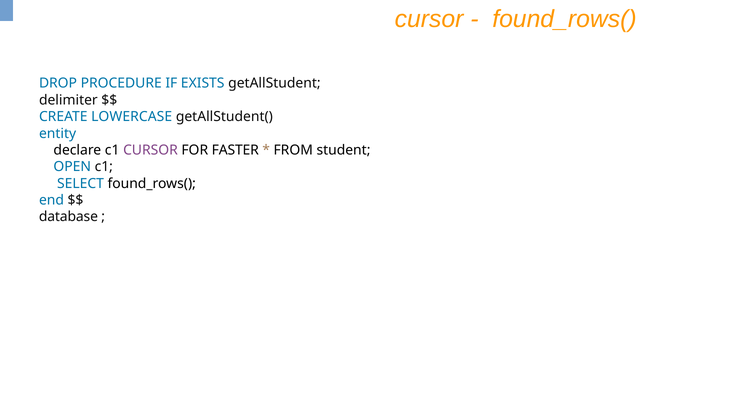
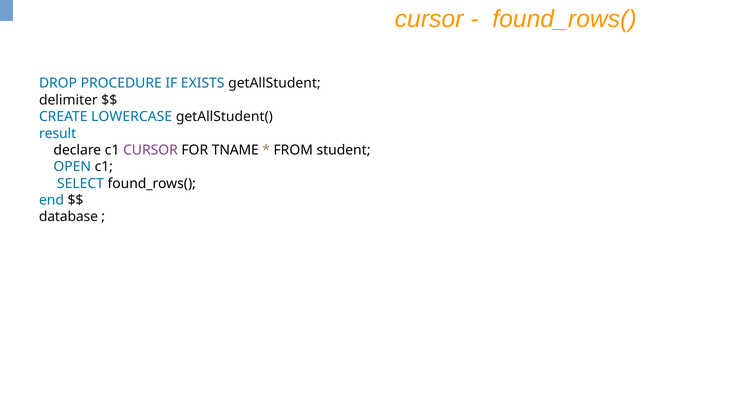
entity: entity -> result
FASTER: FASTER -> TNAME
